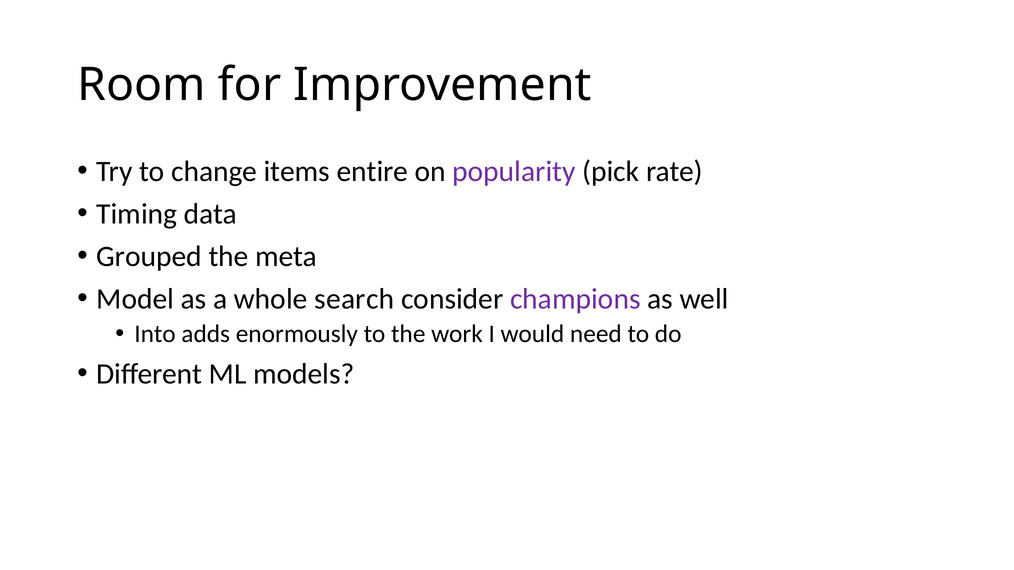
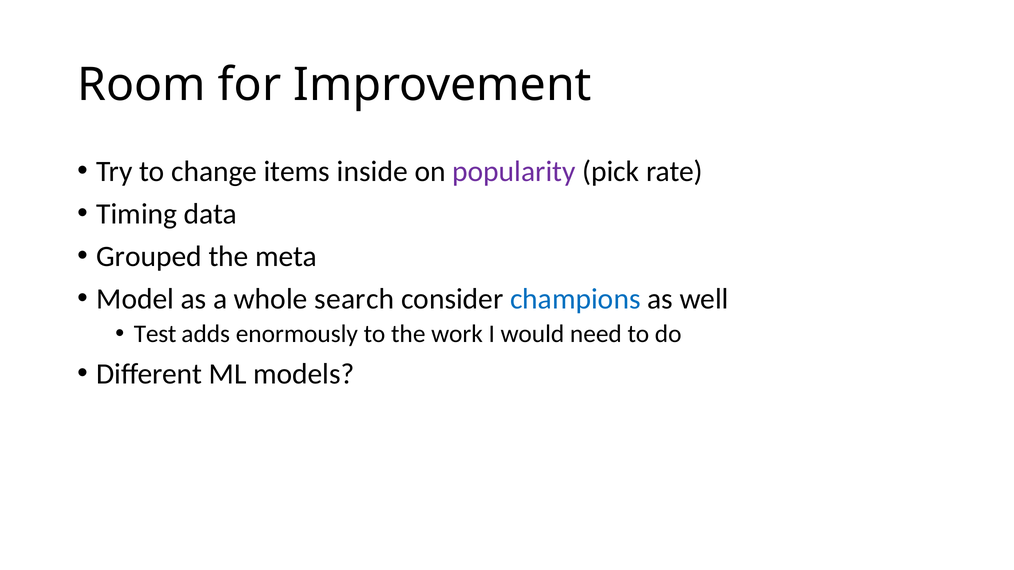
entire: entire -> inside
champions colour: purple -> blue
Into: Into -> Test
